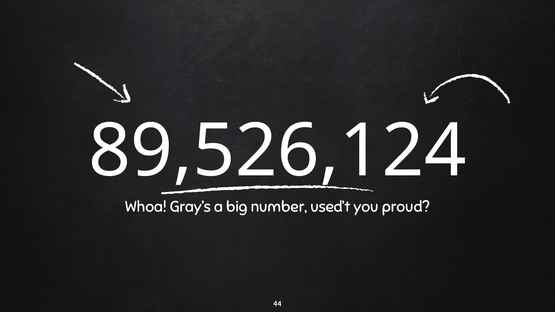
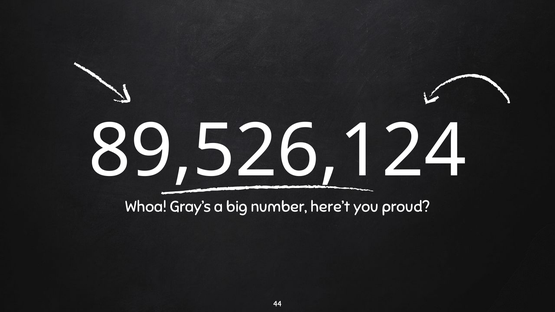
used’t: used’t -> here’t
